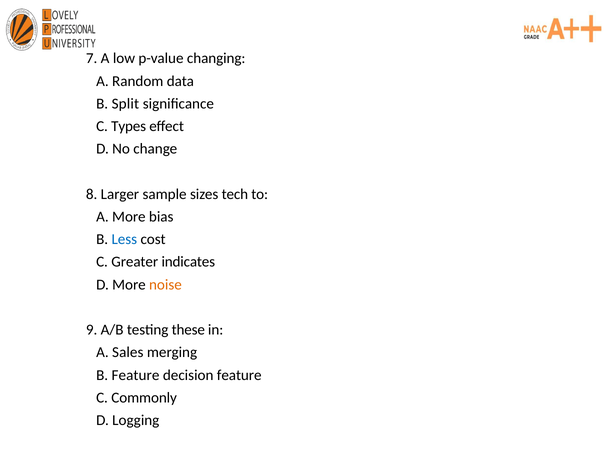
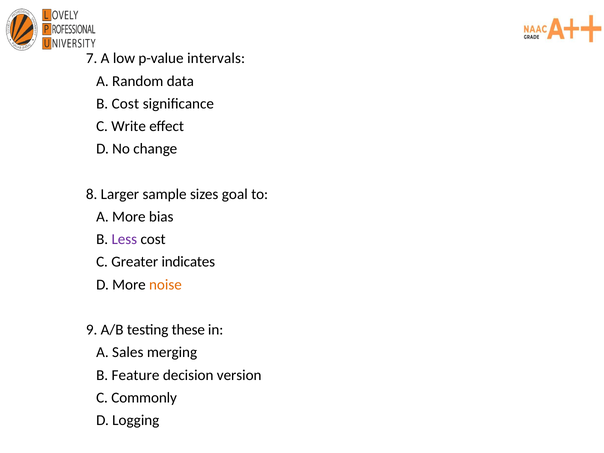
changing: changing -> intervals
B Split: Split -> Cost
Types: Types -> Write
tech: tech -> goal
Less colour: blue -> purple
decision feature: feature -> version
